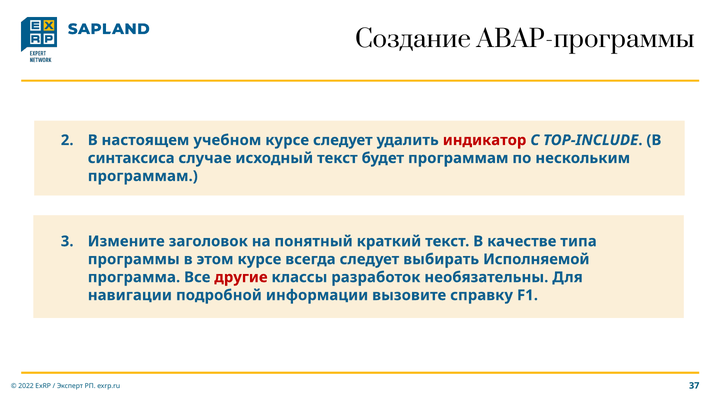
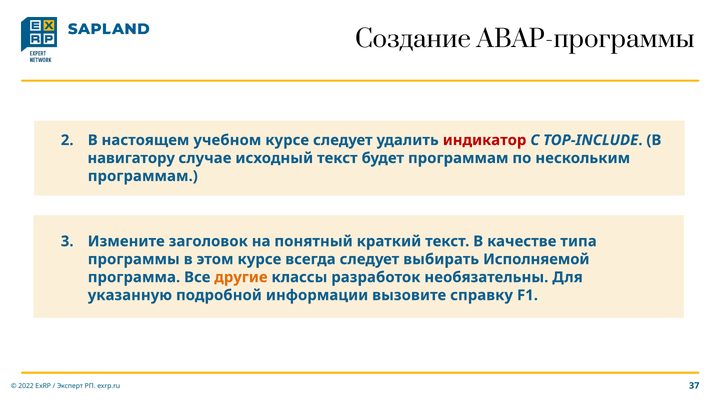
синтаксиса: синтаксиса -> навигатору
другие colour: red -> orange
навигации: навигации -> указанную
